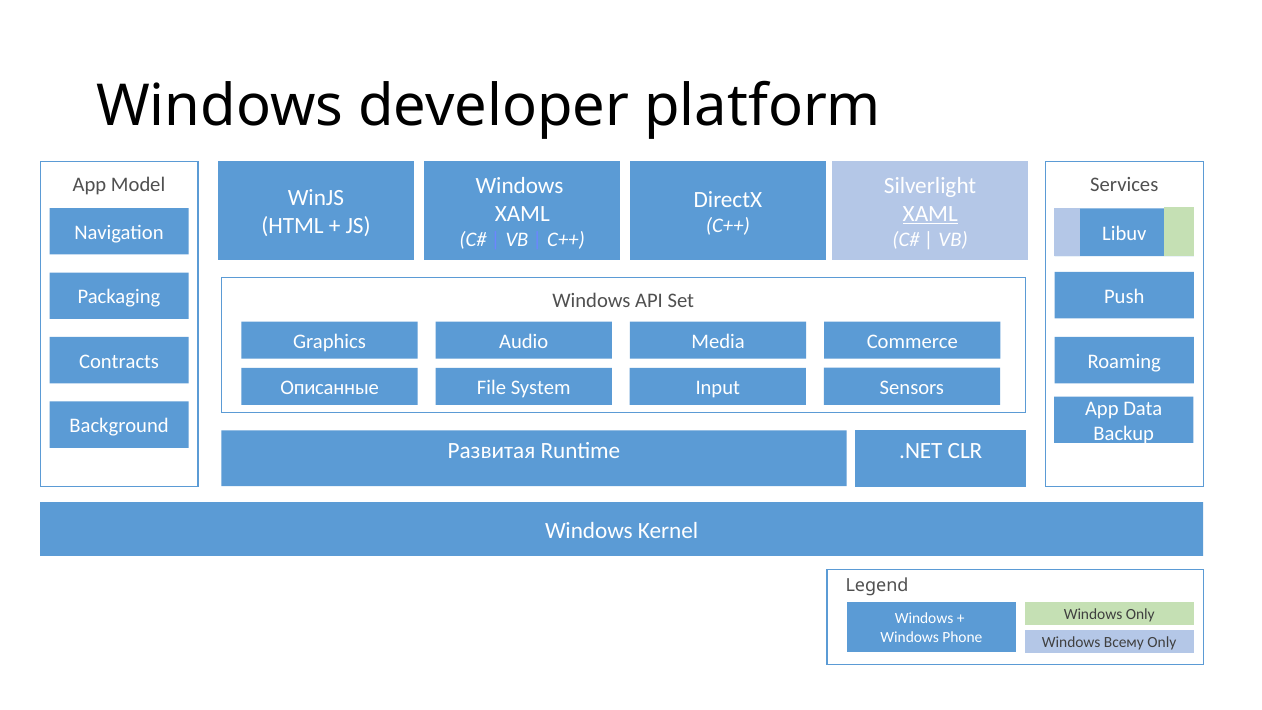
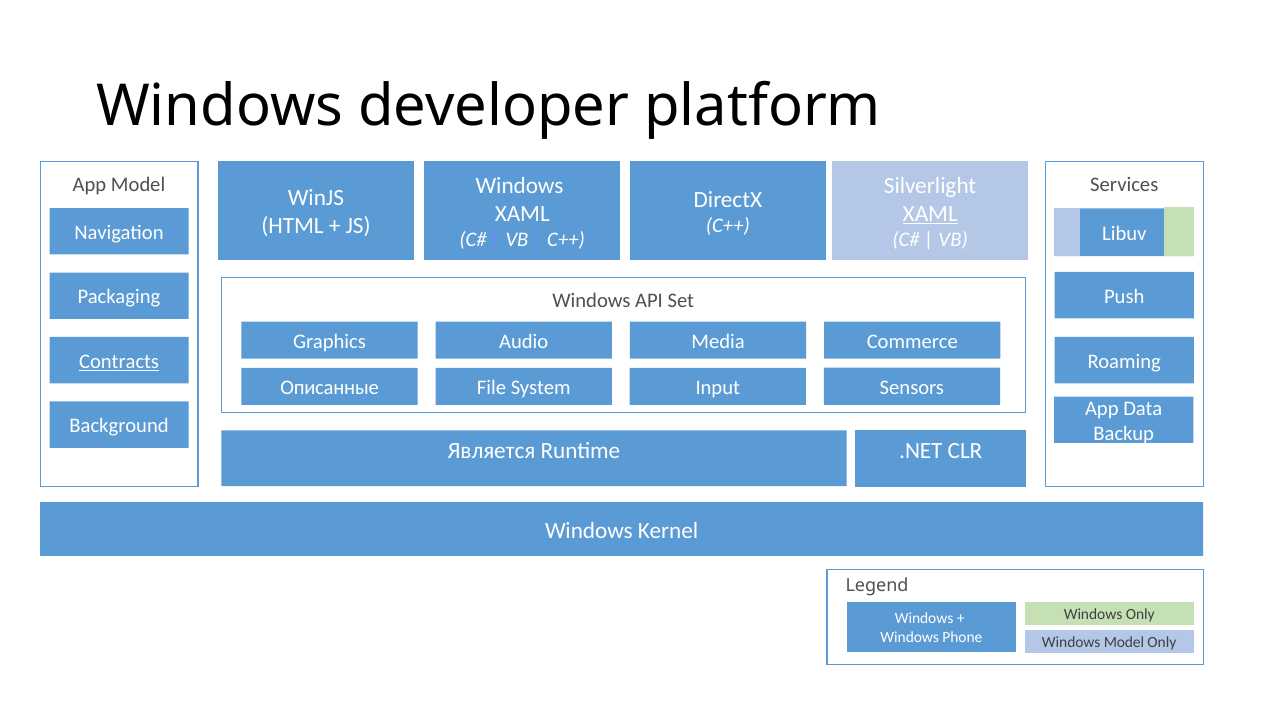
Contracts underline: none -> present
Развитая: Развитая -> Является
Windows Всему: Всему -> Model
